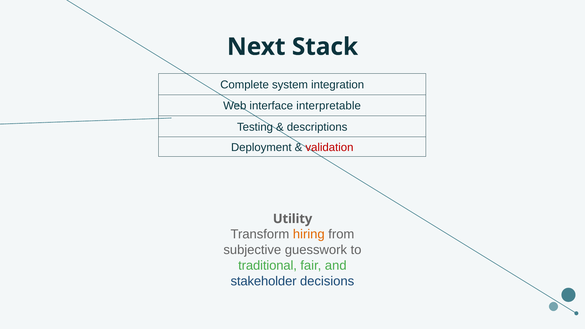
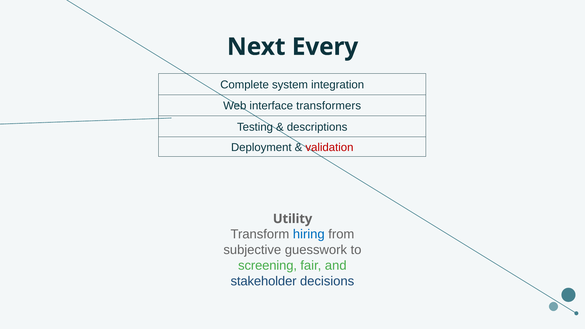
Stack: Stack -> Every
interpretable: interpretable -> transformers
hiring colour: orange -> blue
traditional: traditional -> screening
